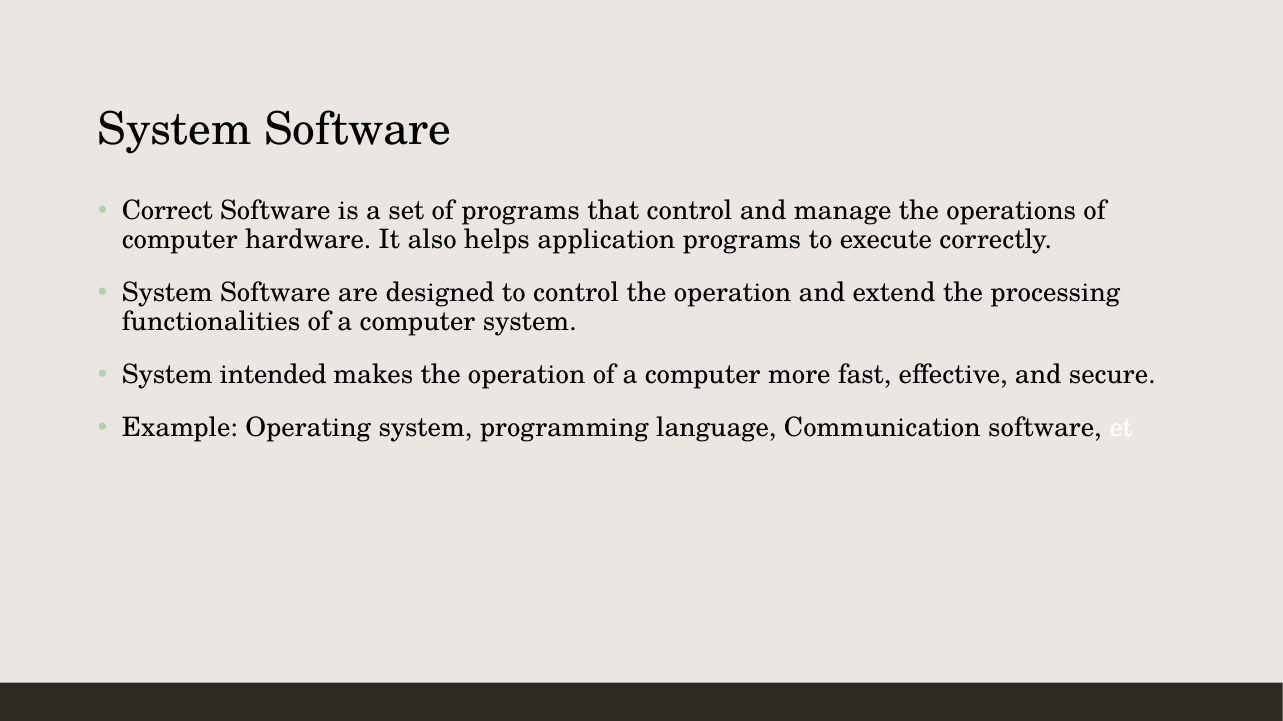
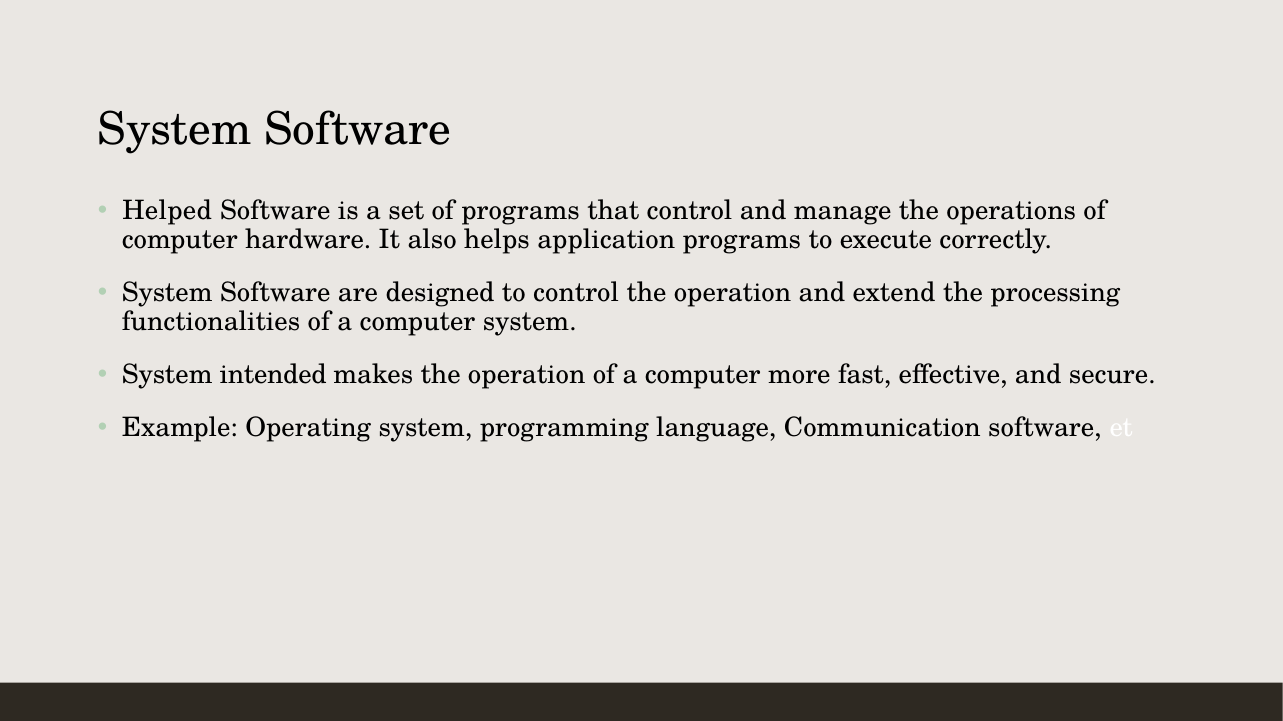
Correct: Correct -> Helped
